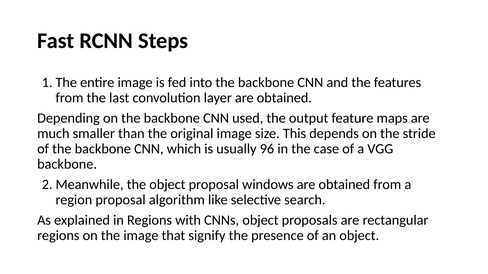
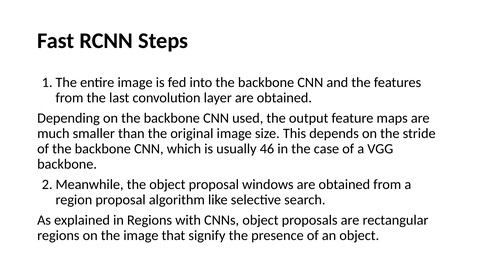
96: 96 -> 46
